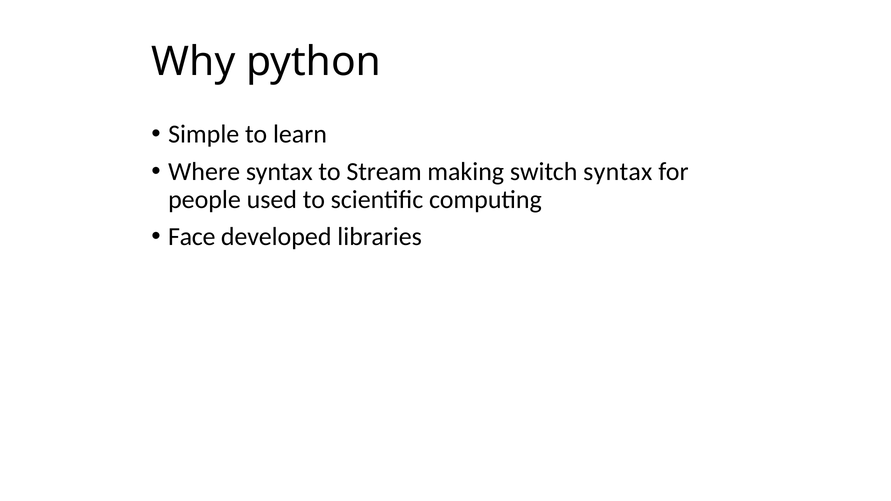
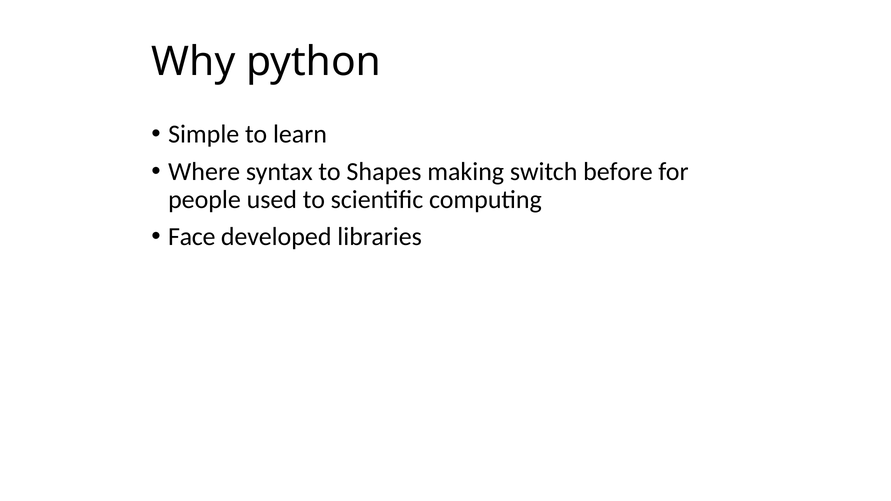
Stream: Stream -> Shapes
switch syntax: syntax -> before
